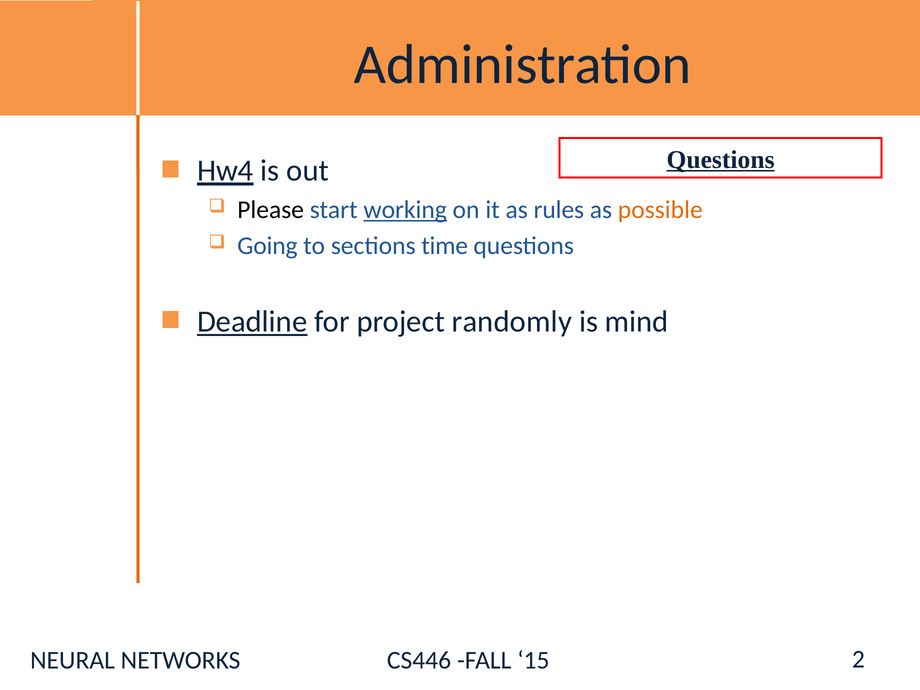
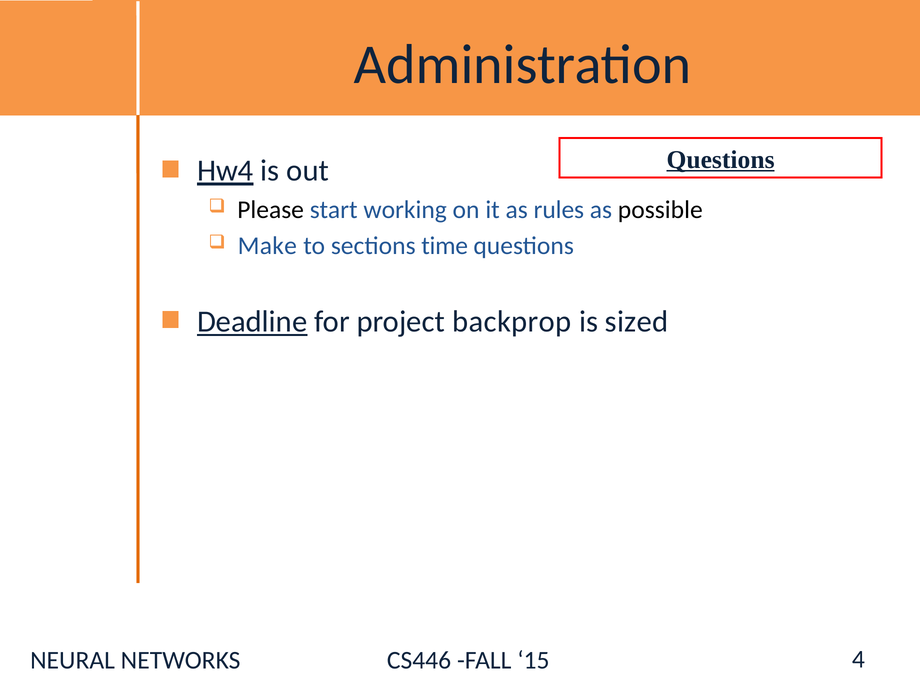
working underline: present -> none
possible colour: orange -> black
Going: Going -> Make
randomly: randomly -> backprop
mind: mind -> sized
2: 2 -> 4
